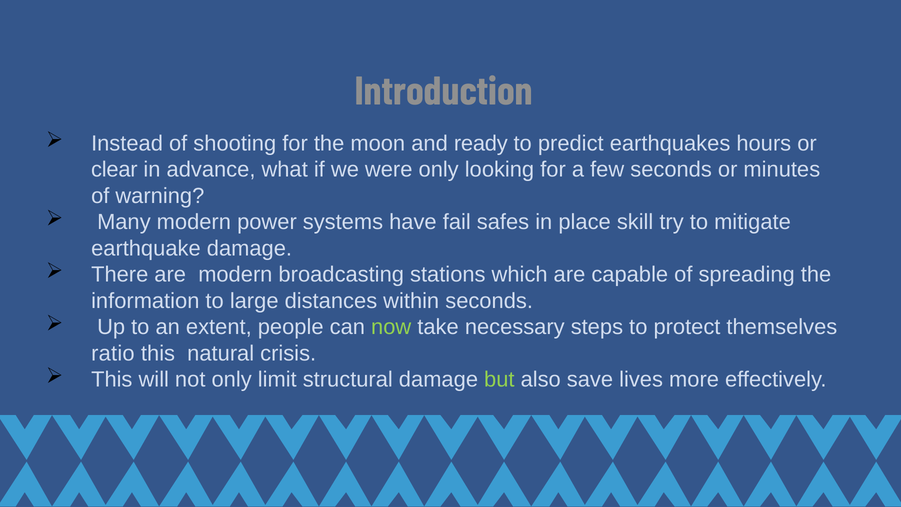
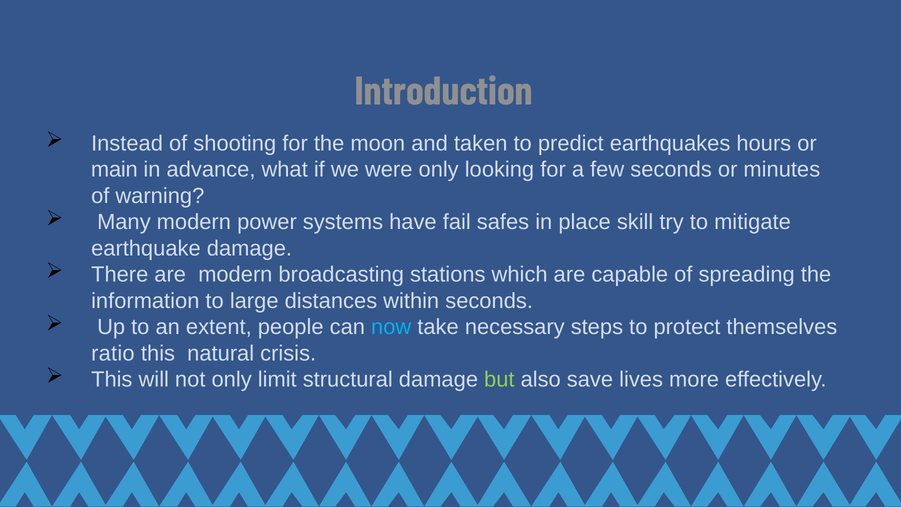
ready: ready -> taken
clear: clear -> main
now colour: light green -> light blue
